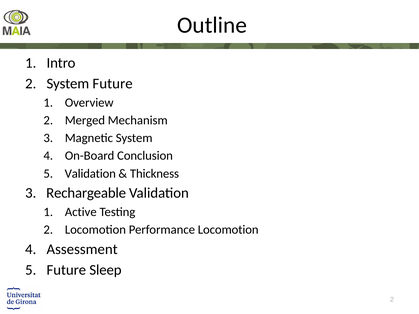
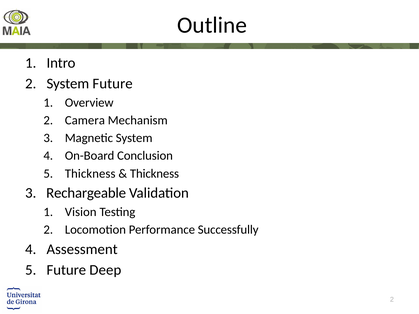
Merged: Merged -> Camera
Validation at (90, 174): Validation -> Thickness
Active: Active -> Vision
Performance Locomotion: Locomotion -> Successfully
Sleep: Sleep -> Deep
